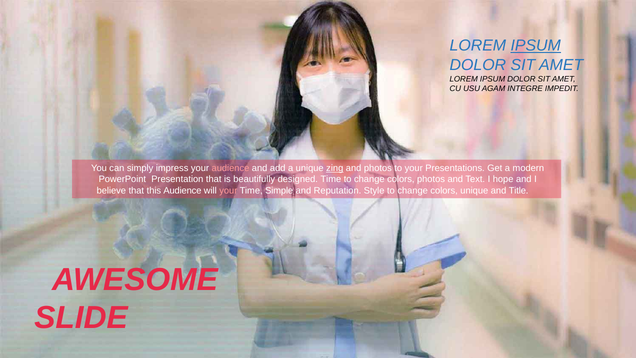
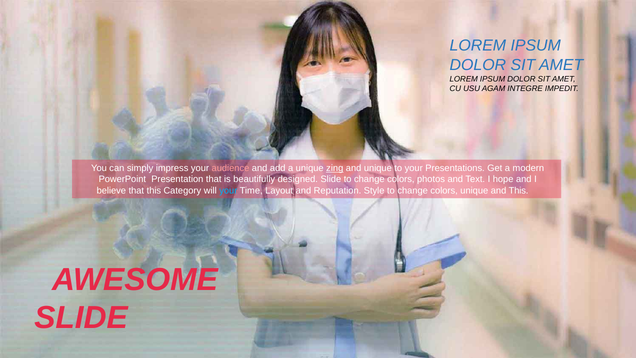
IPSUM at (536, 46) underline: present -> none
and photos: photos -> unique
designed Time: Time -> Slide
this Audience: Audience -> Category
your at (228, 190) colour: pink -> light blue
Simple: Simple -> Layout
and Title: Title -> This
